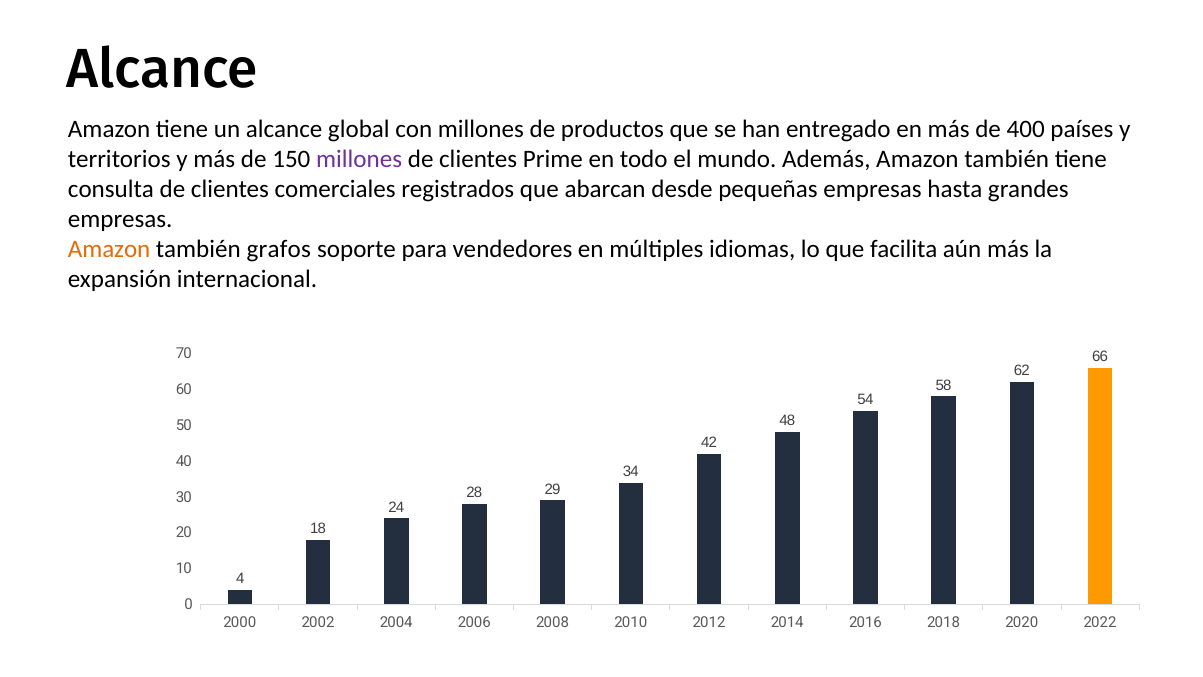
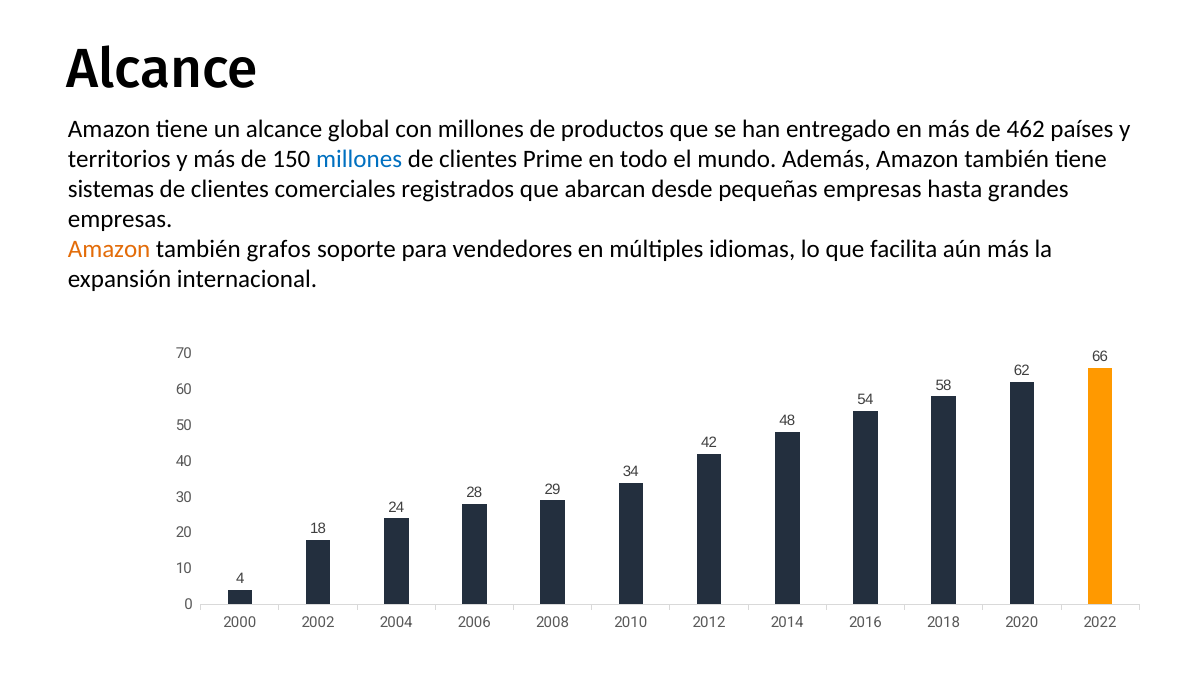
400: 400 -> 462
millones at (359, 159) colour: purple -> blue
consulta: consulta -> sistemas
